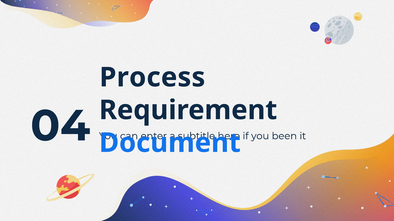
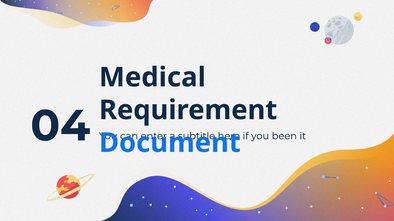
Process: Process -> Medical
